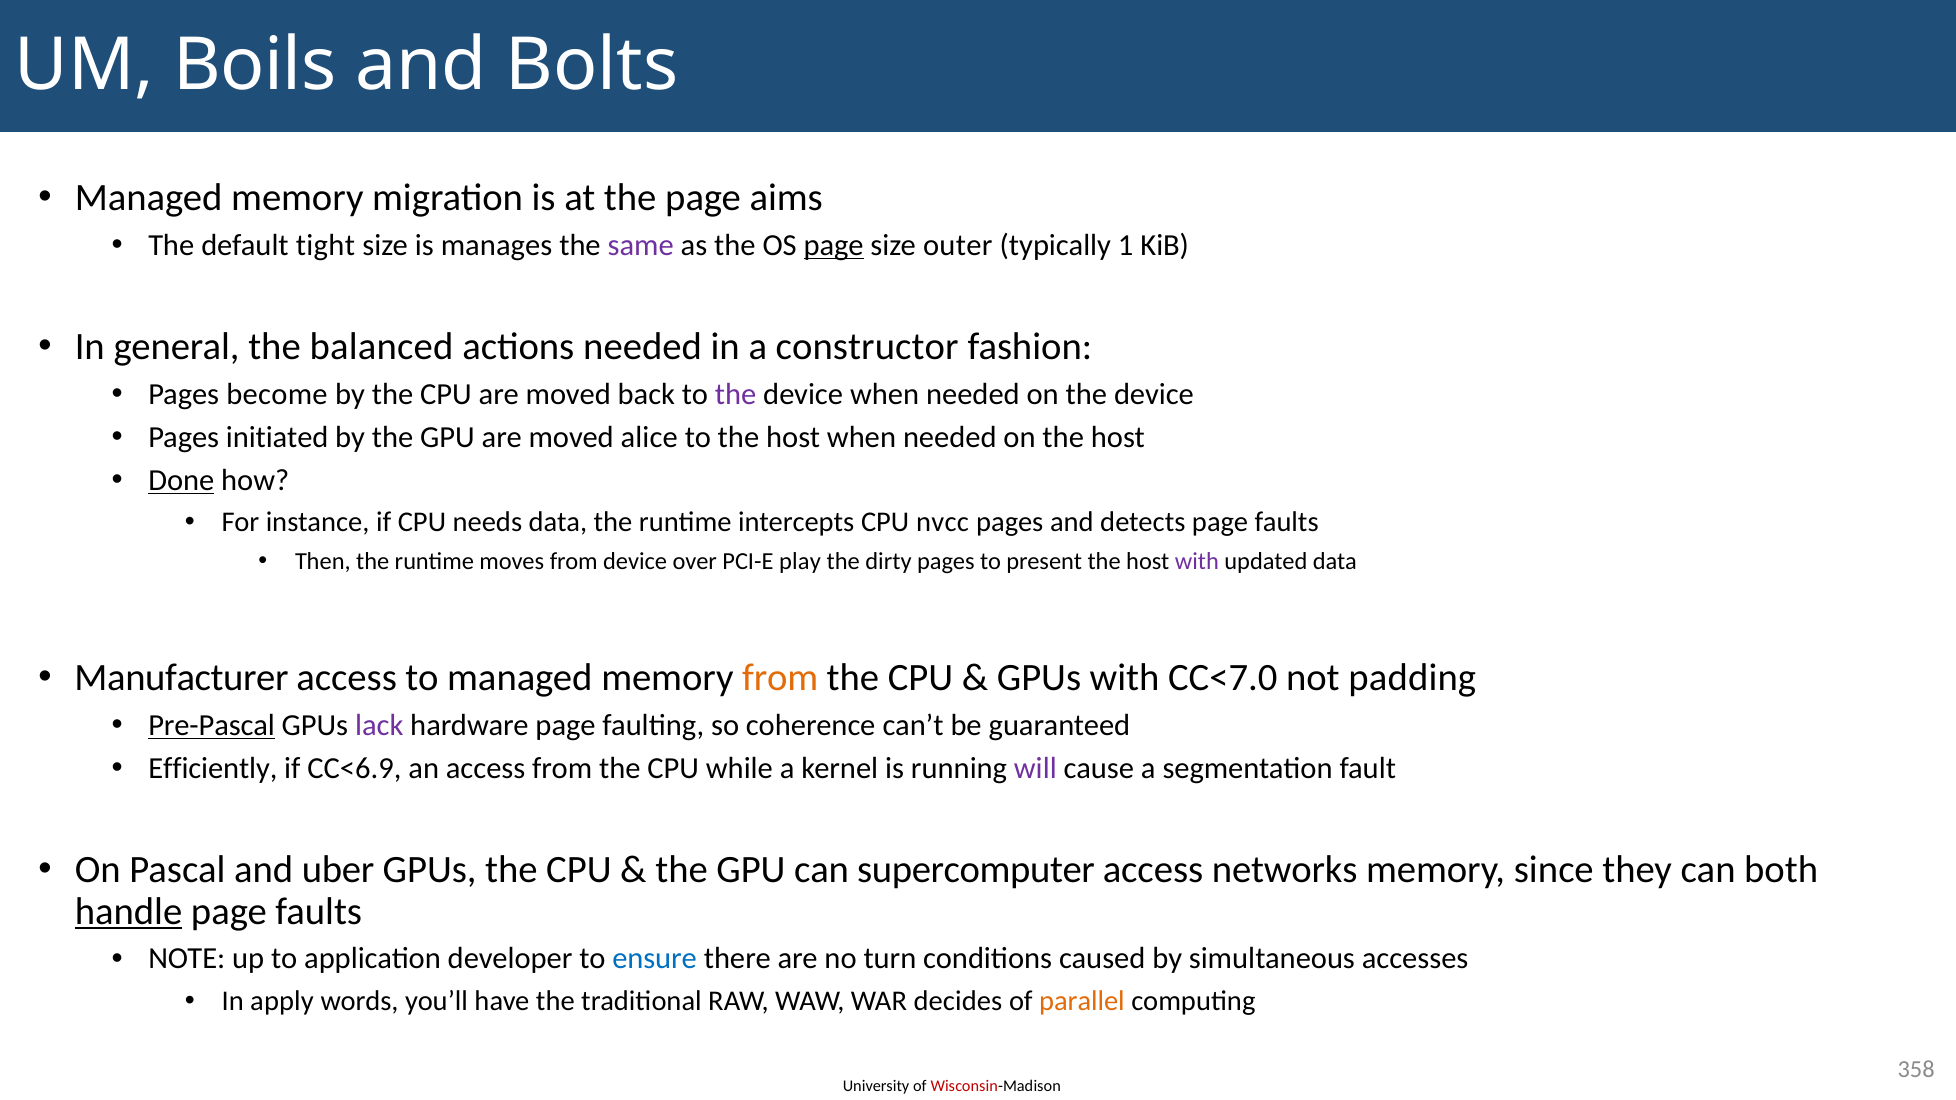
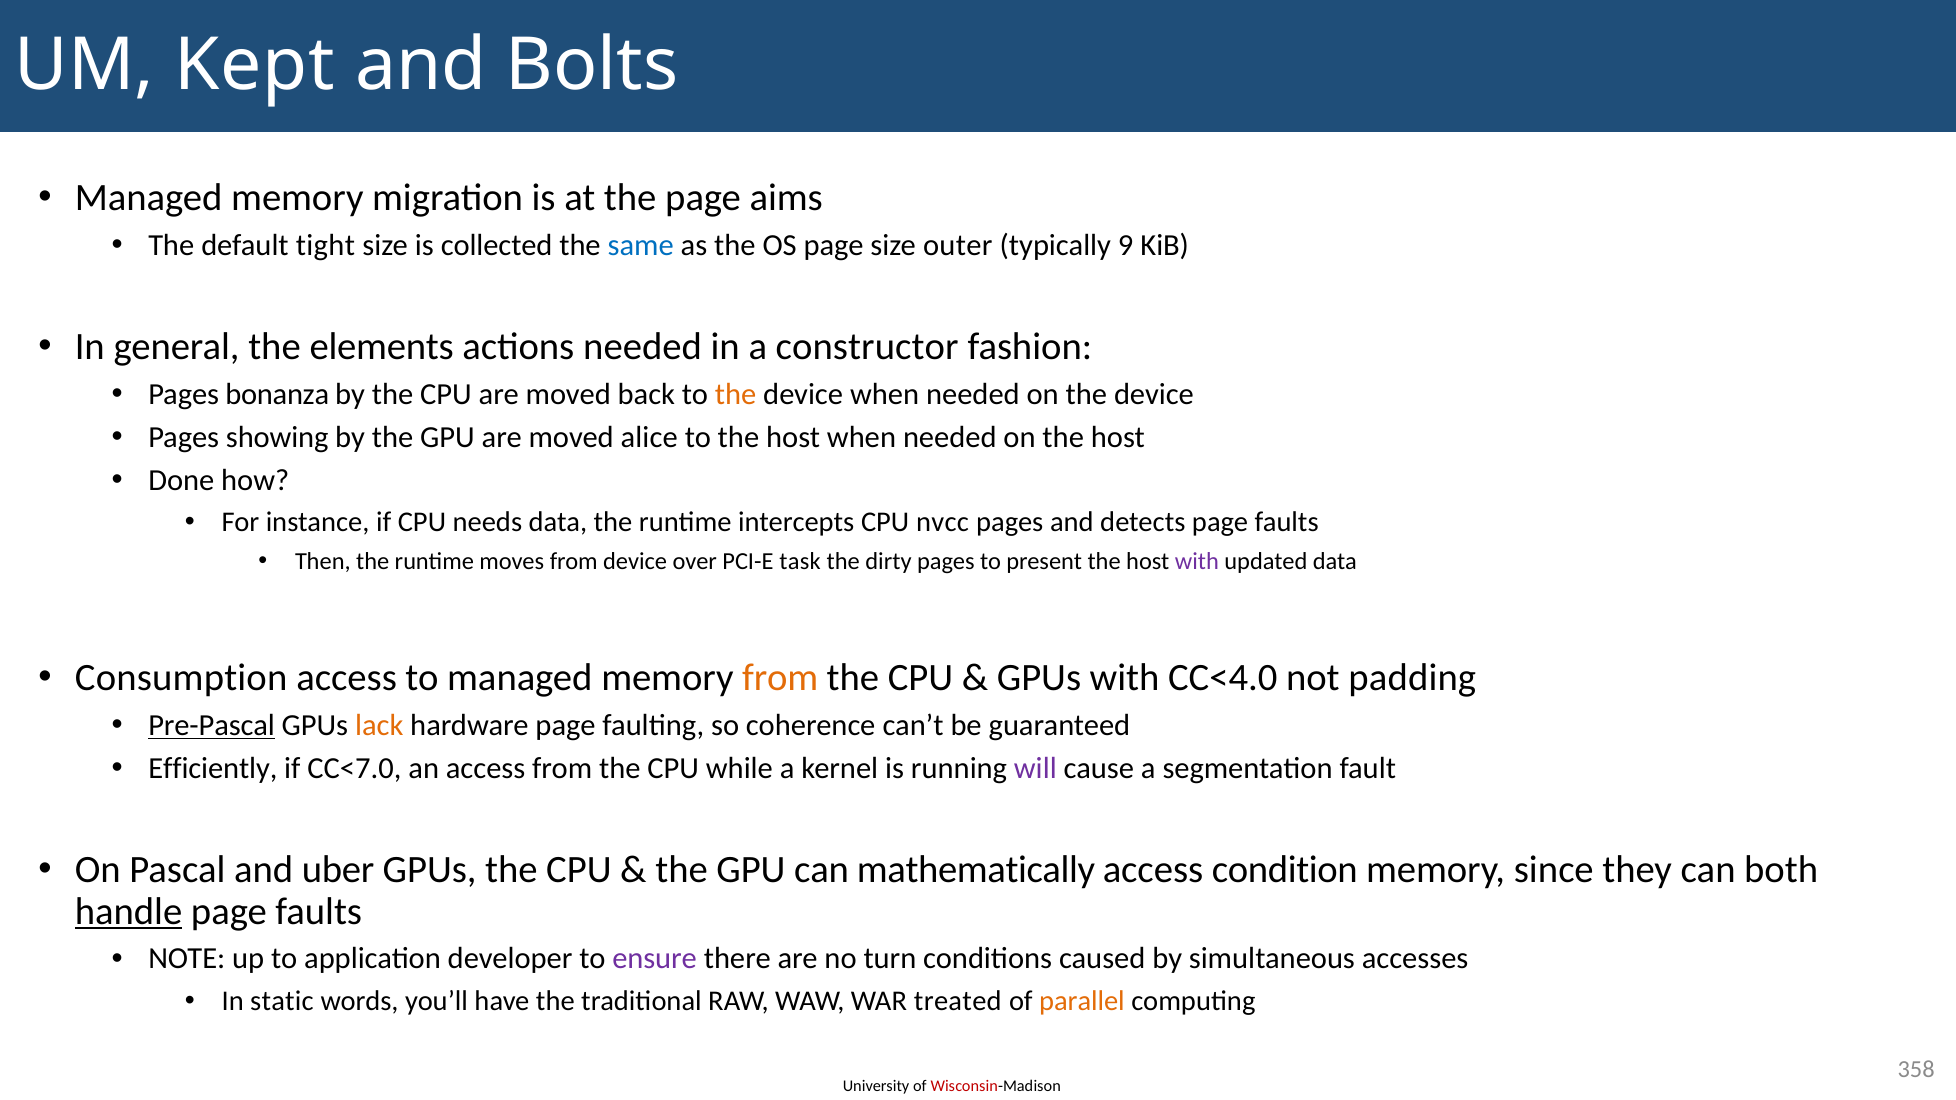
Boils: Boils -> Kept
manages: manages -> collected
same colour: purple -> blue
page at (834, 245) underline: present -> none
1: 1 -> 9
balanced: balanced -> elements
become: become -> bonanza
the at (736, 394) colour: purple -> orange
initiated: initiated -> showing
Done underline: present -> none
play: play -> task
Manufacturer: Manufacturer -> Consumption
CC<7.0: CC<7.0 -> CC<4.0
lack colour: purple -> orange
CC<6.9: CC<6.9 -> CC<7.0
supercomputer: supercomputer -> mathematically
networks: networks -> condition
ensure colour: blue -> purple
apply: apply -> static
decides: decides -> treated
